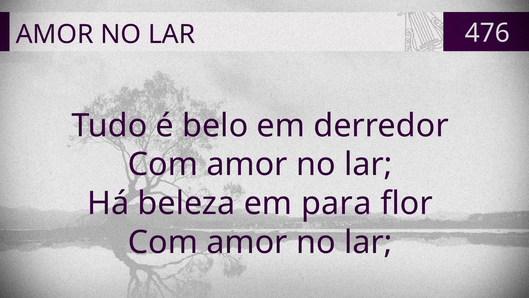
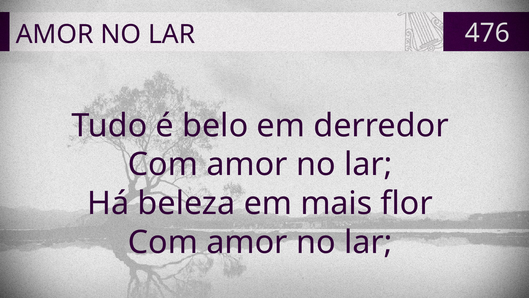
para: para -> mais
